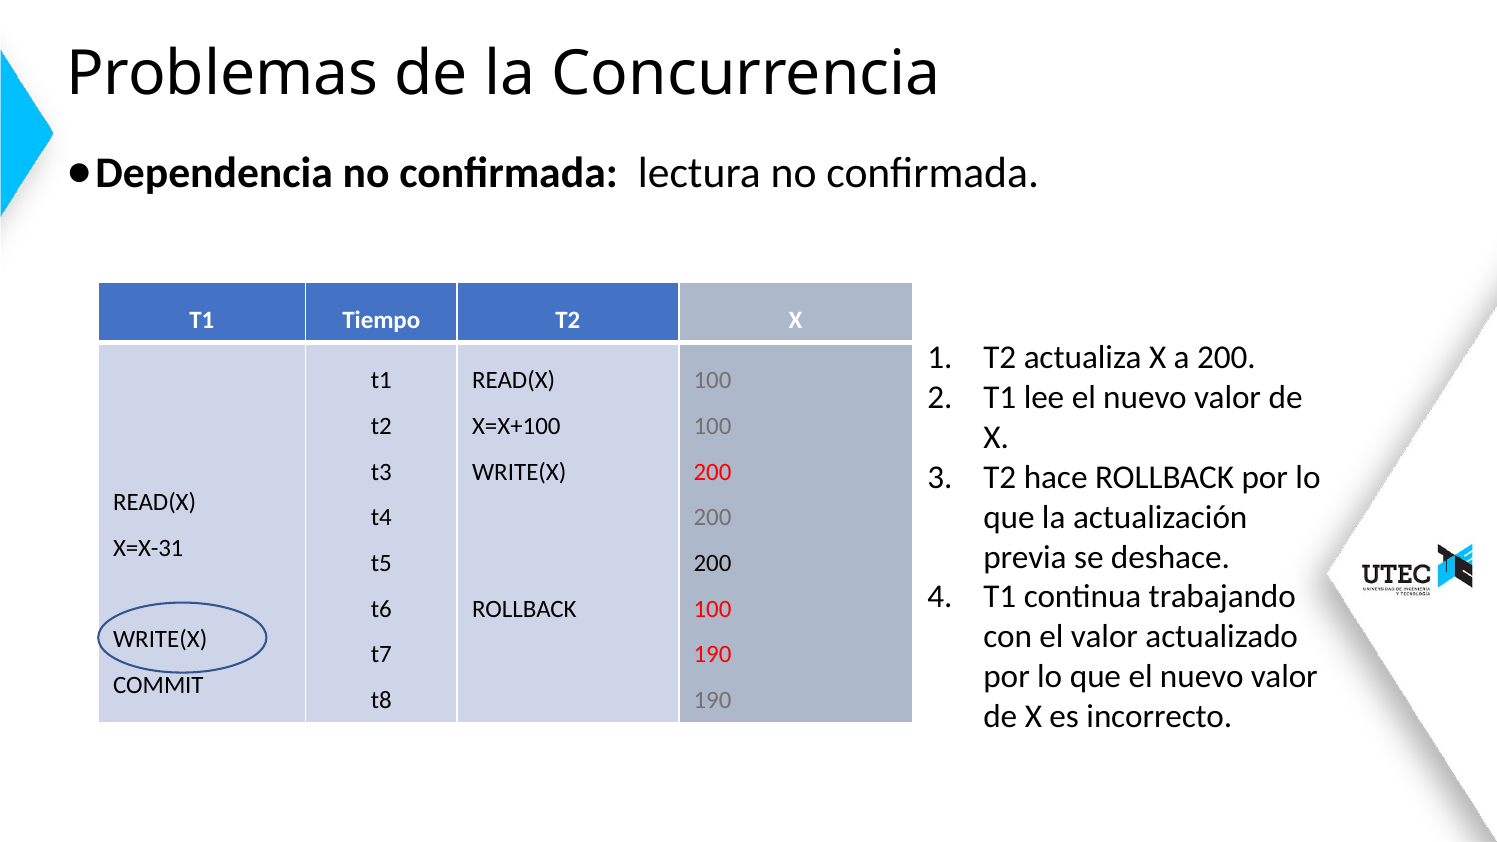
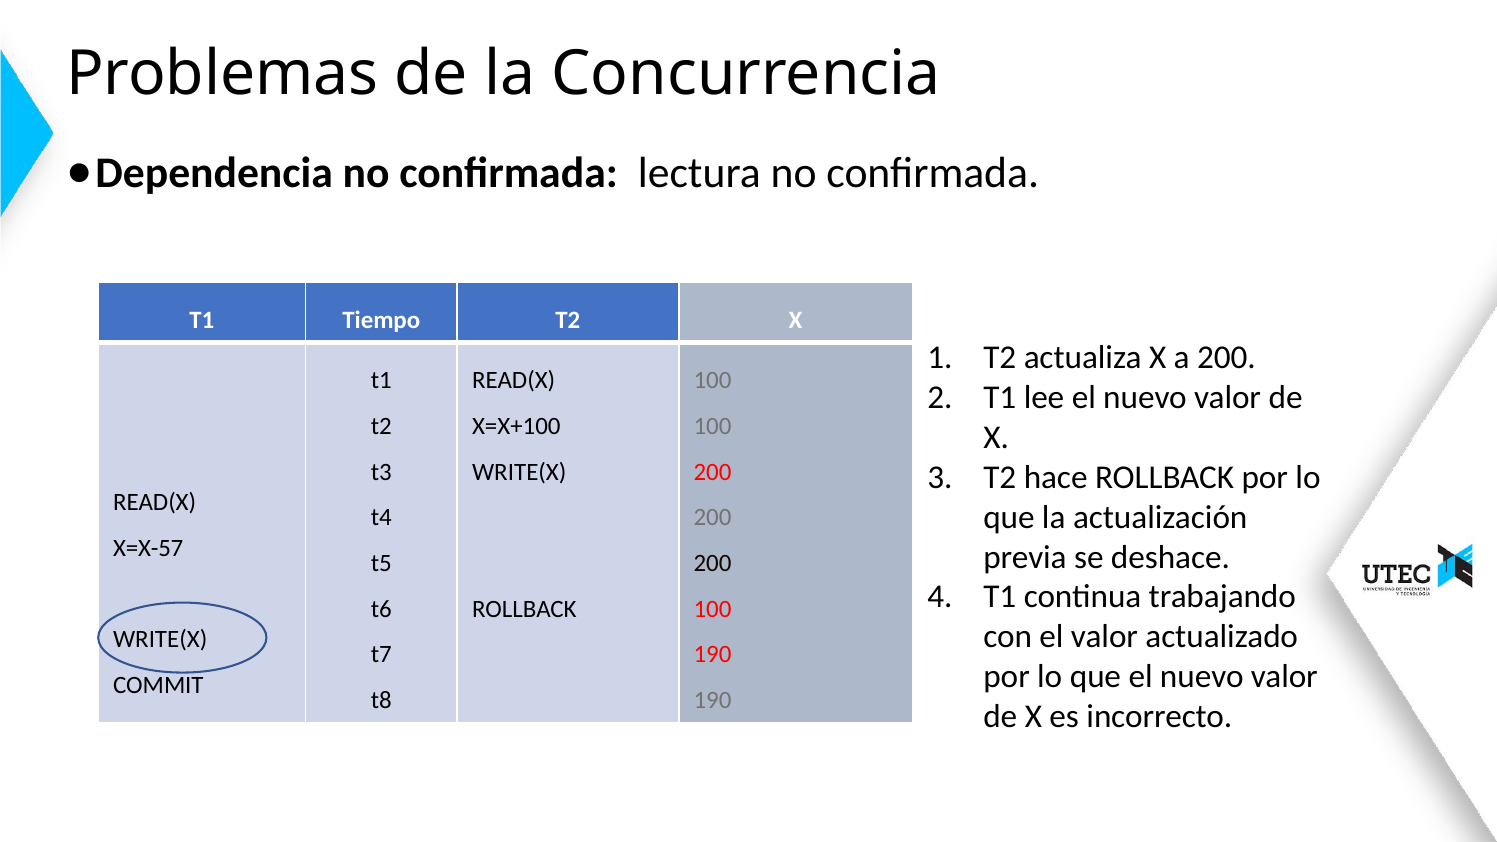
X=X-31: X=X-31 -> X=X-57
